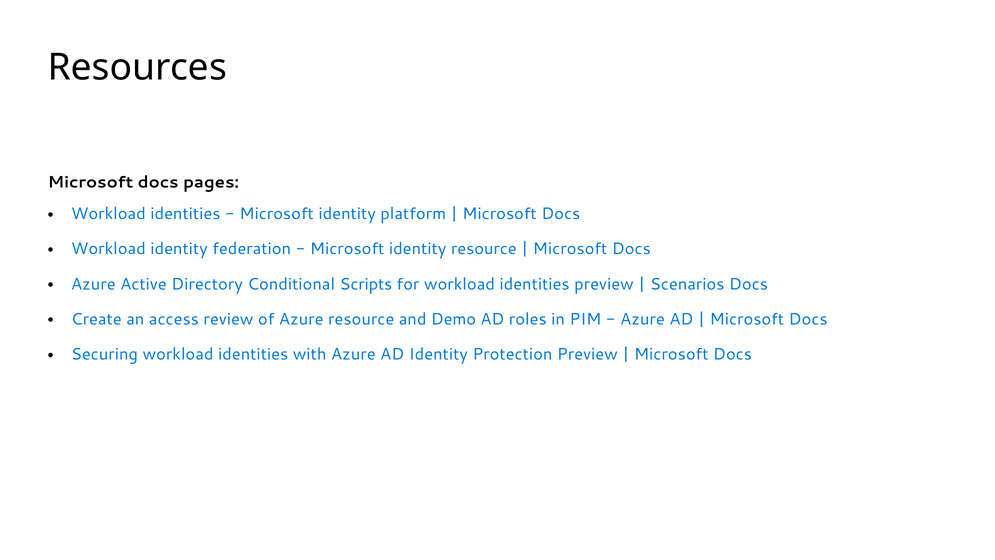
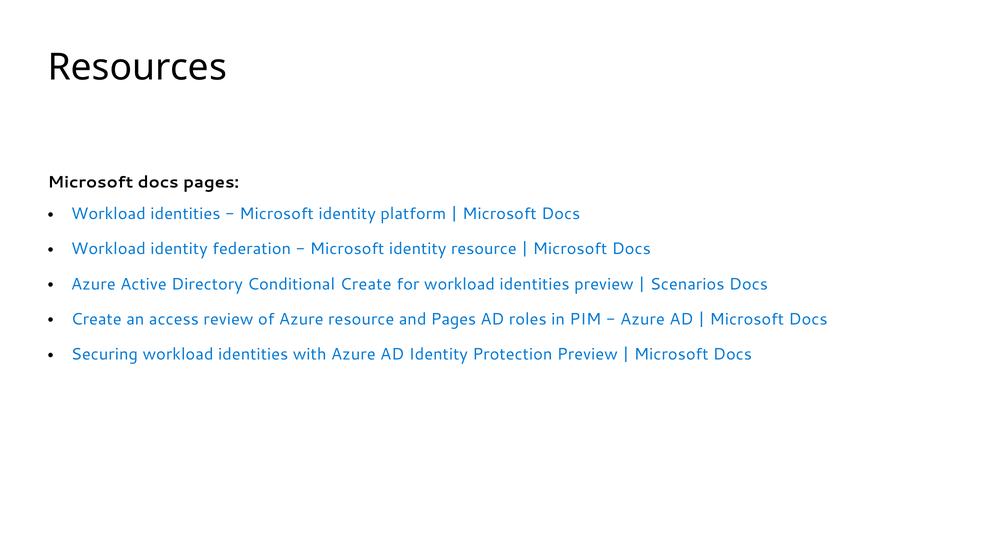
Conditional Scripts: Scripts -> Create
and Demo: Demo -> Pages
